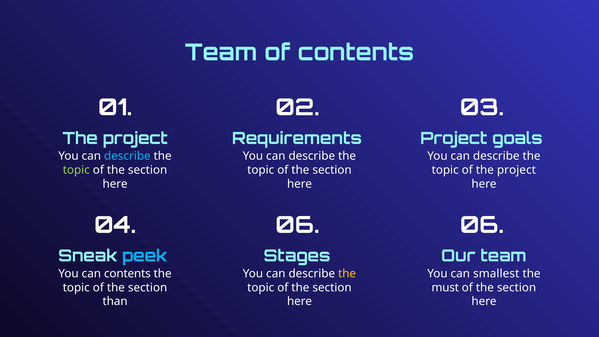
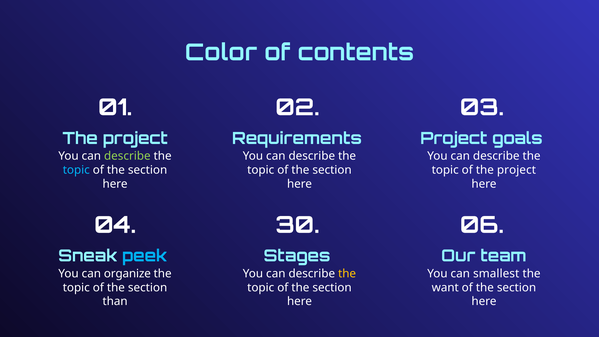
Team at (221, 53): Team -> Color
describe at (127, 156) colour: light blue -> light green
topic at (76, 170) colour: light green -> light blue
04 06: 06 -> 30
can contents: contents -> organize
must: must -> want
